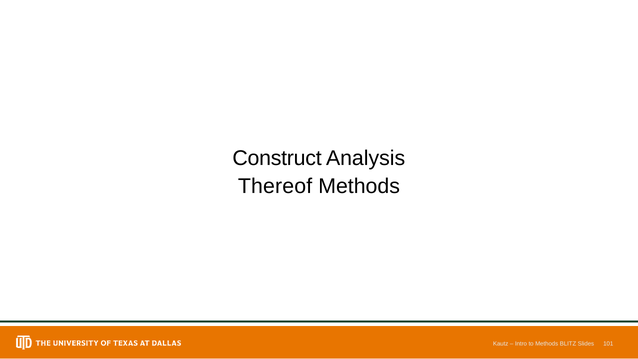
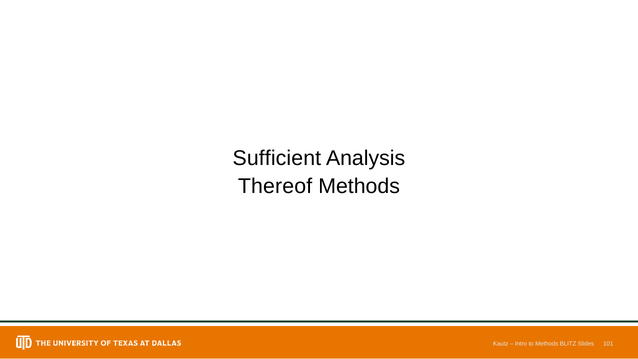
Construct: Construct -> Sufficient
